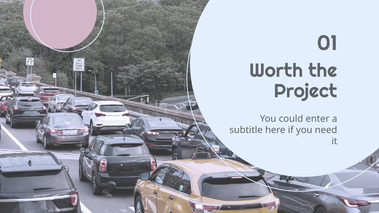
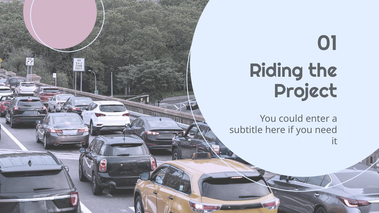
Worth: Worth -> Riding
